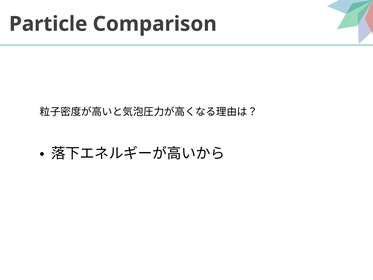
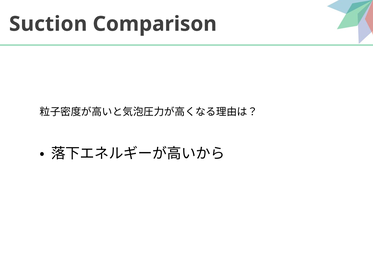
Particle: Particle -> Suction
